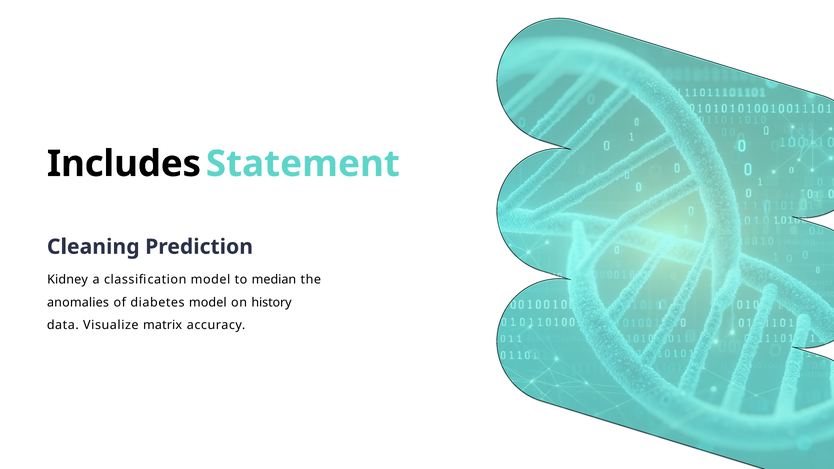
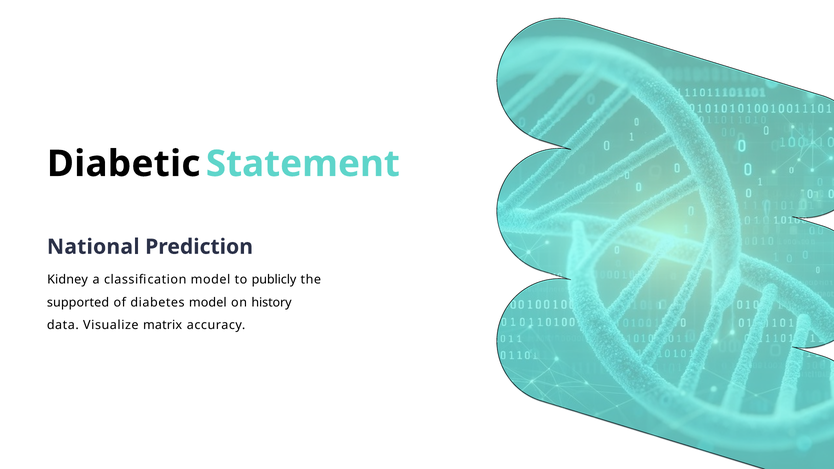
Includes: Includes -> Diabetic
Cleaning: Cleaning -> National
median: median -> publicly
anomalies: anomalies -> supported
